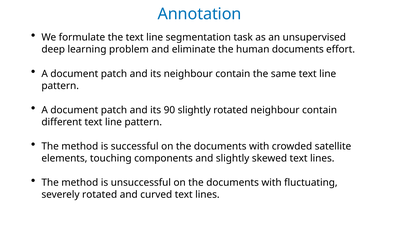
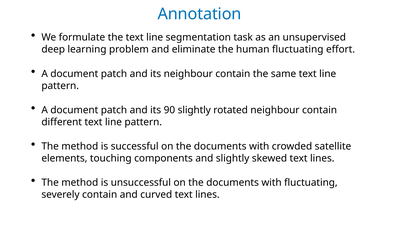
human documents: documents -> fluctuating
severely rotated: rotated -> contain
